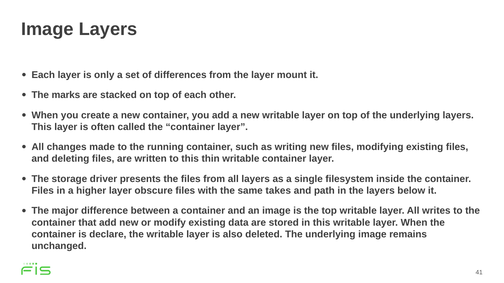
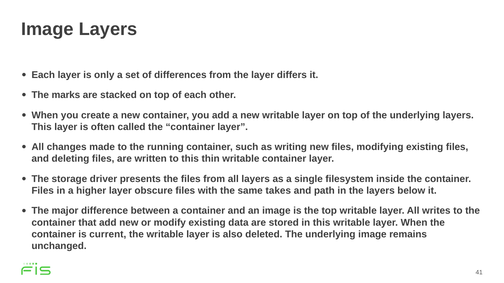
mount: mount -> differs
declare: declare -> current
